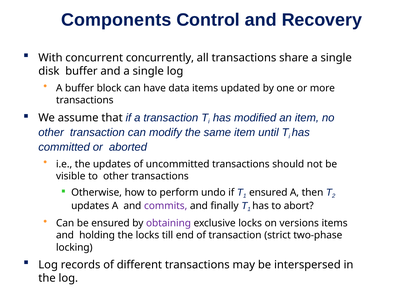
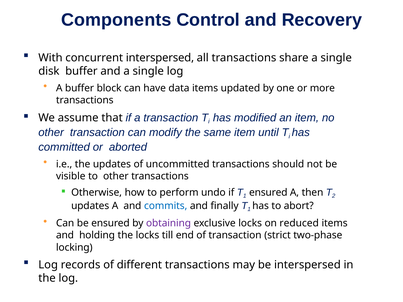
concurrent concurrently: concurrently -> interspersed
commits colour: purple -> blue
versions: versions -> reduced
